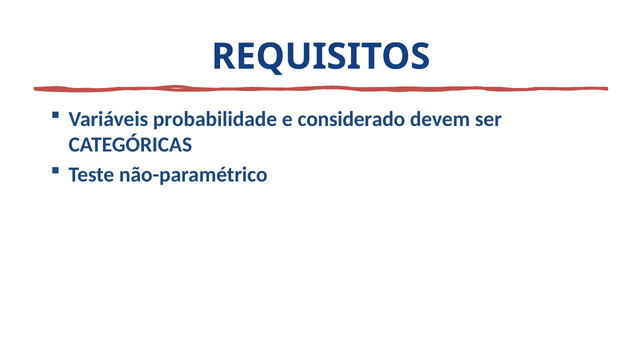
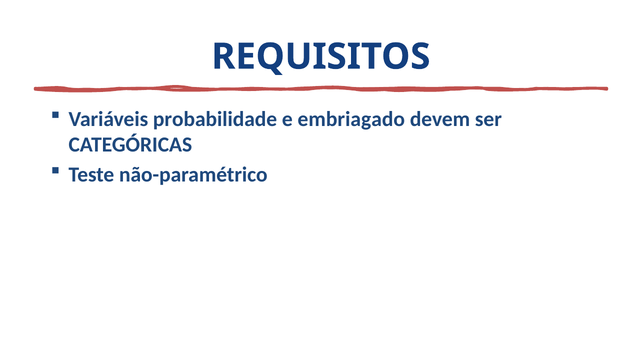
considerado: considerado -> embriagado
